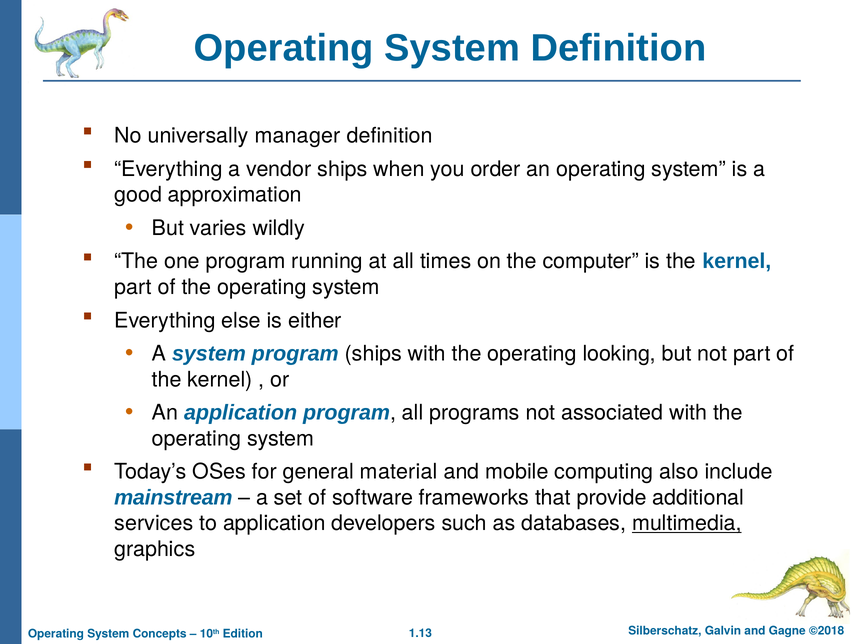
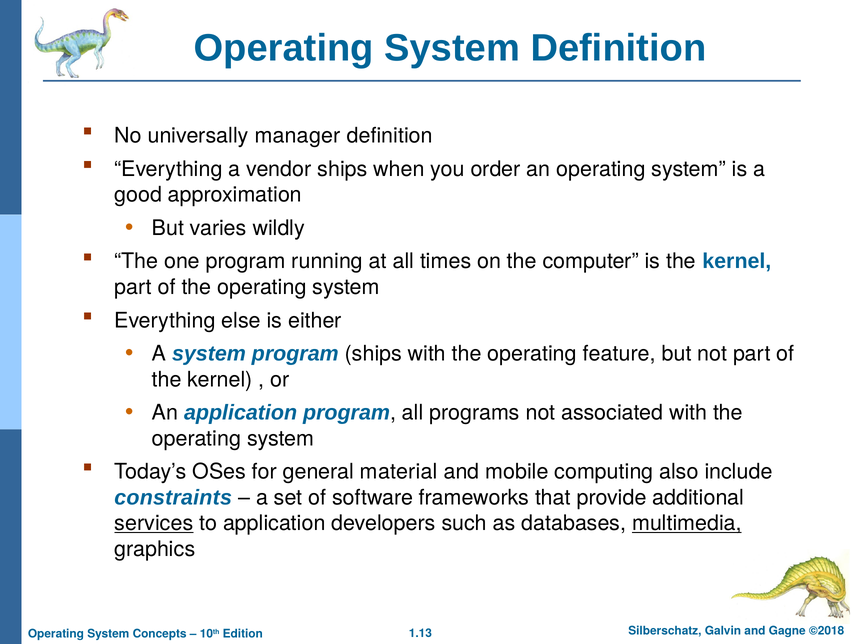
looking: looking -> feature
mainstream: mainstream -> constraints
services underline: none -> present
